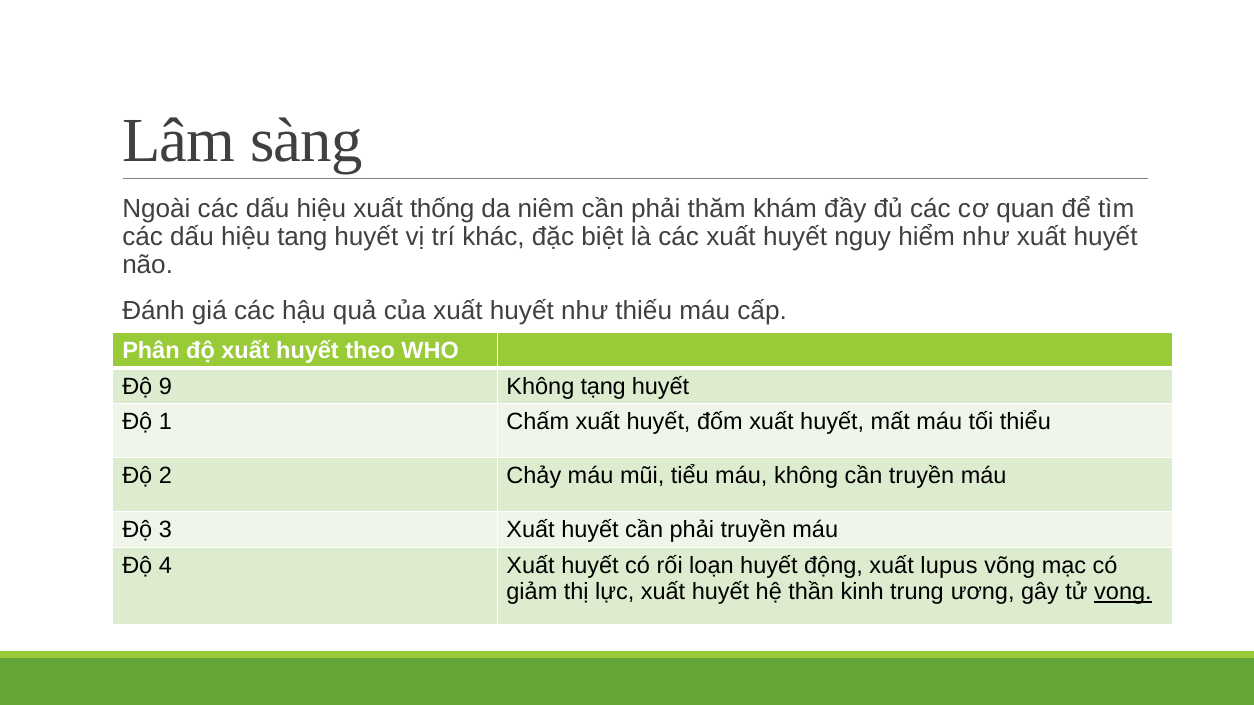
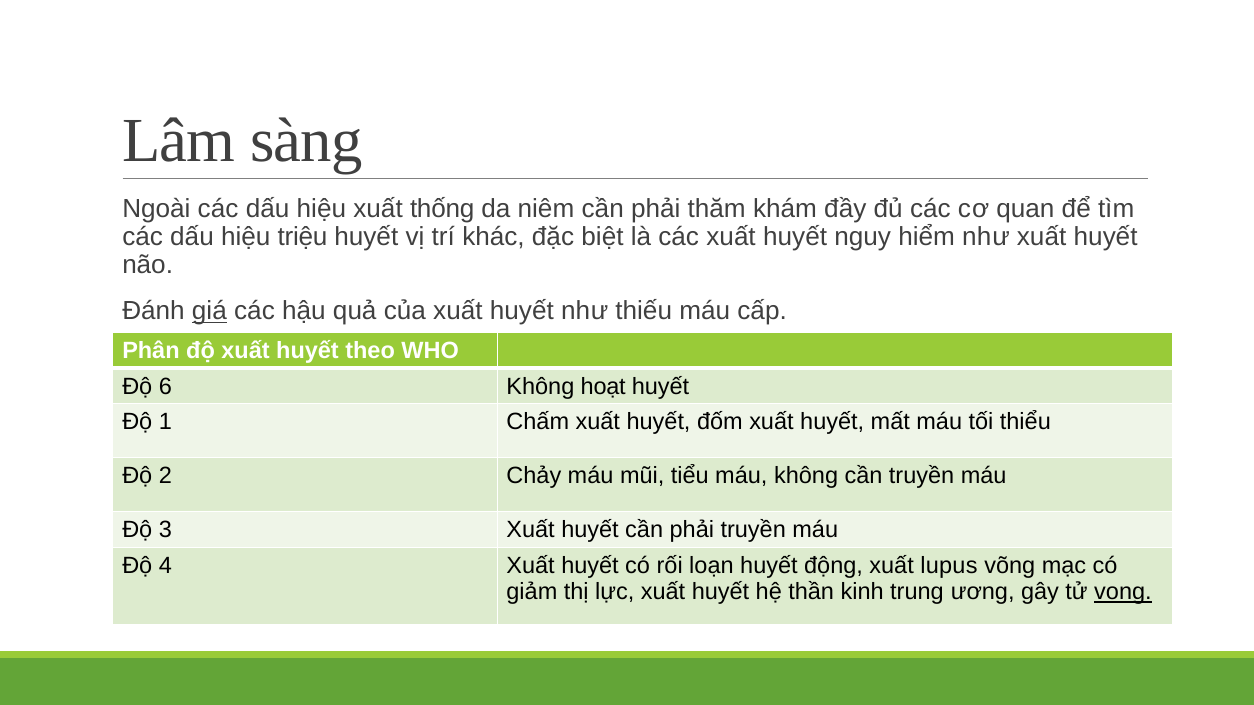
tang: tang -> triệu
giá underline: none -> present
9: 9 -> 6
tạng: tạng -> hoạt
